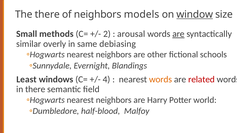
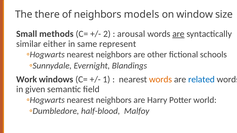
window underline: present -> none
overly: overly -> either
debiasing: debiasing -> represent
Least: Least -> Work
4: 4 -> 1
related colour: red -> blue
in there: there -> given
